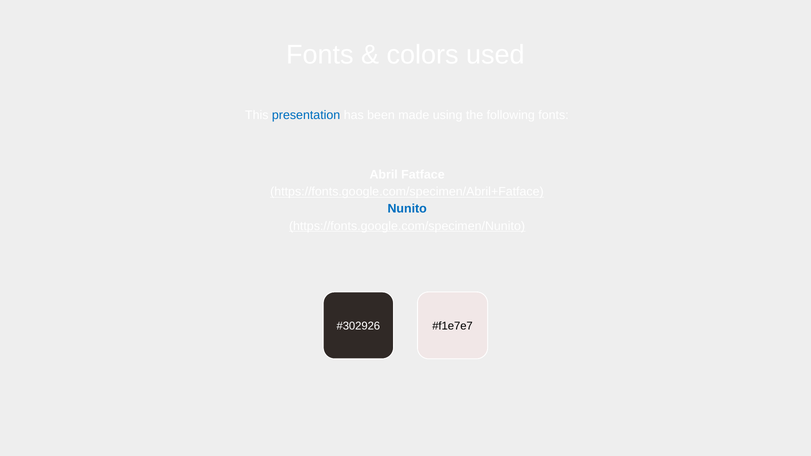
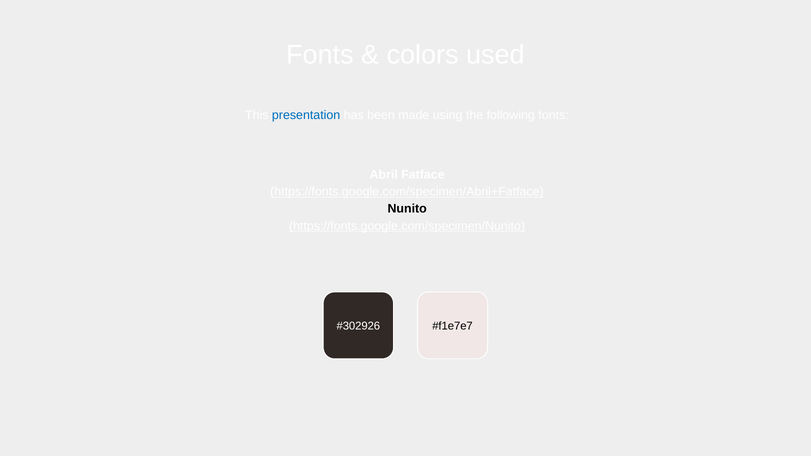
Nunito colour: blue -> black
